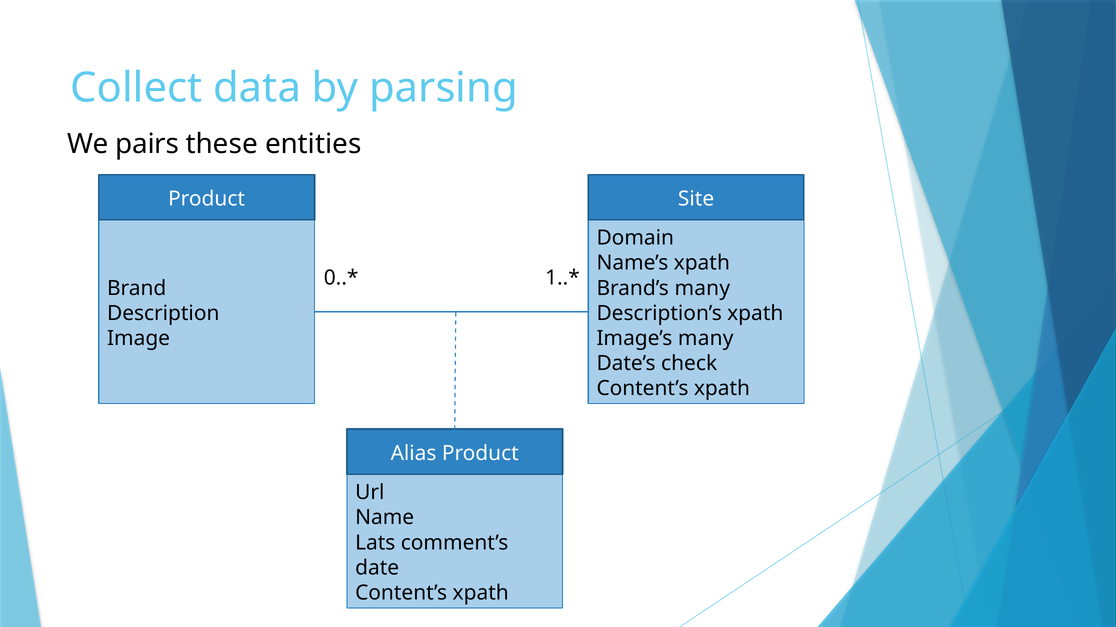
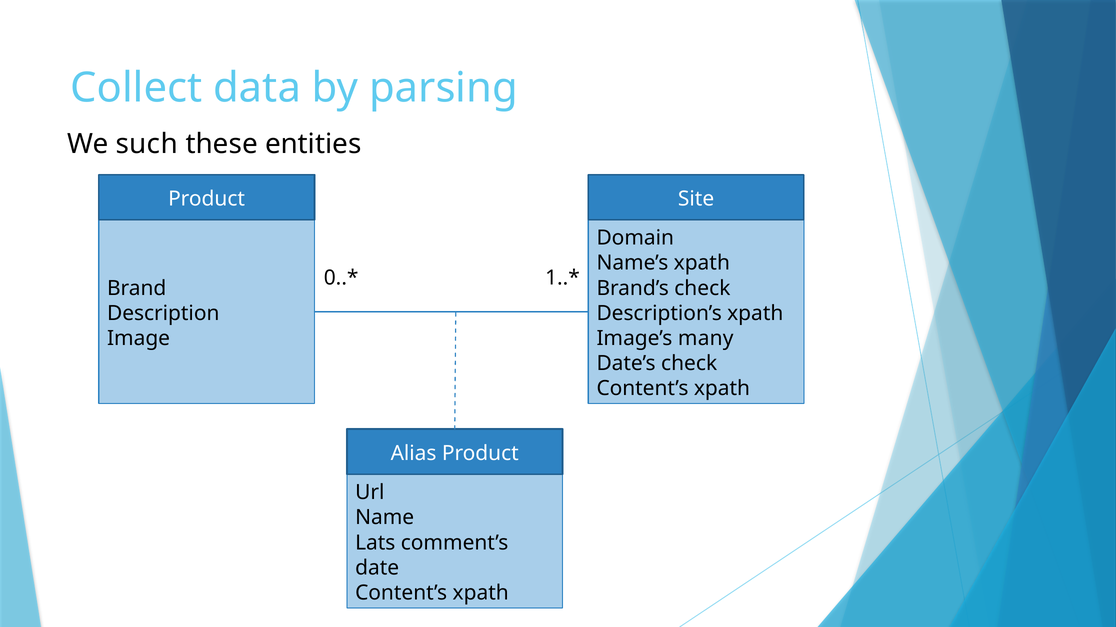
pairs: pairs -> such
Brand’s many: many -> check
